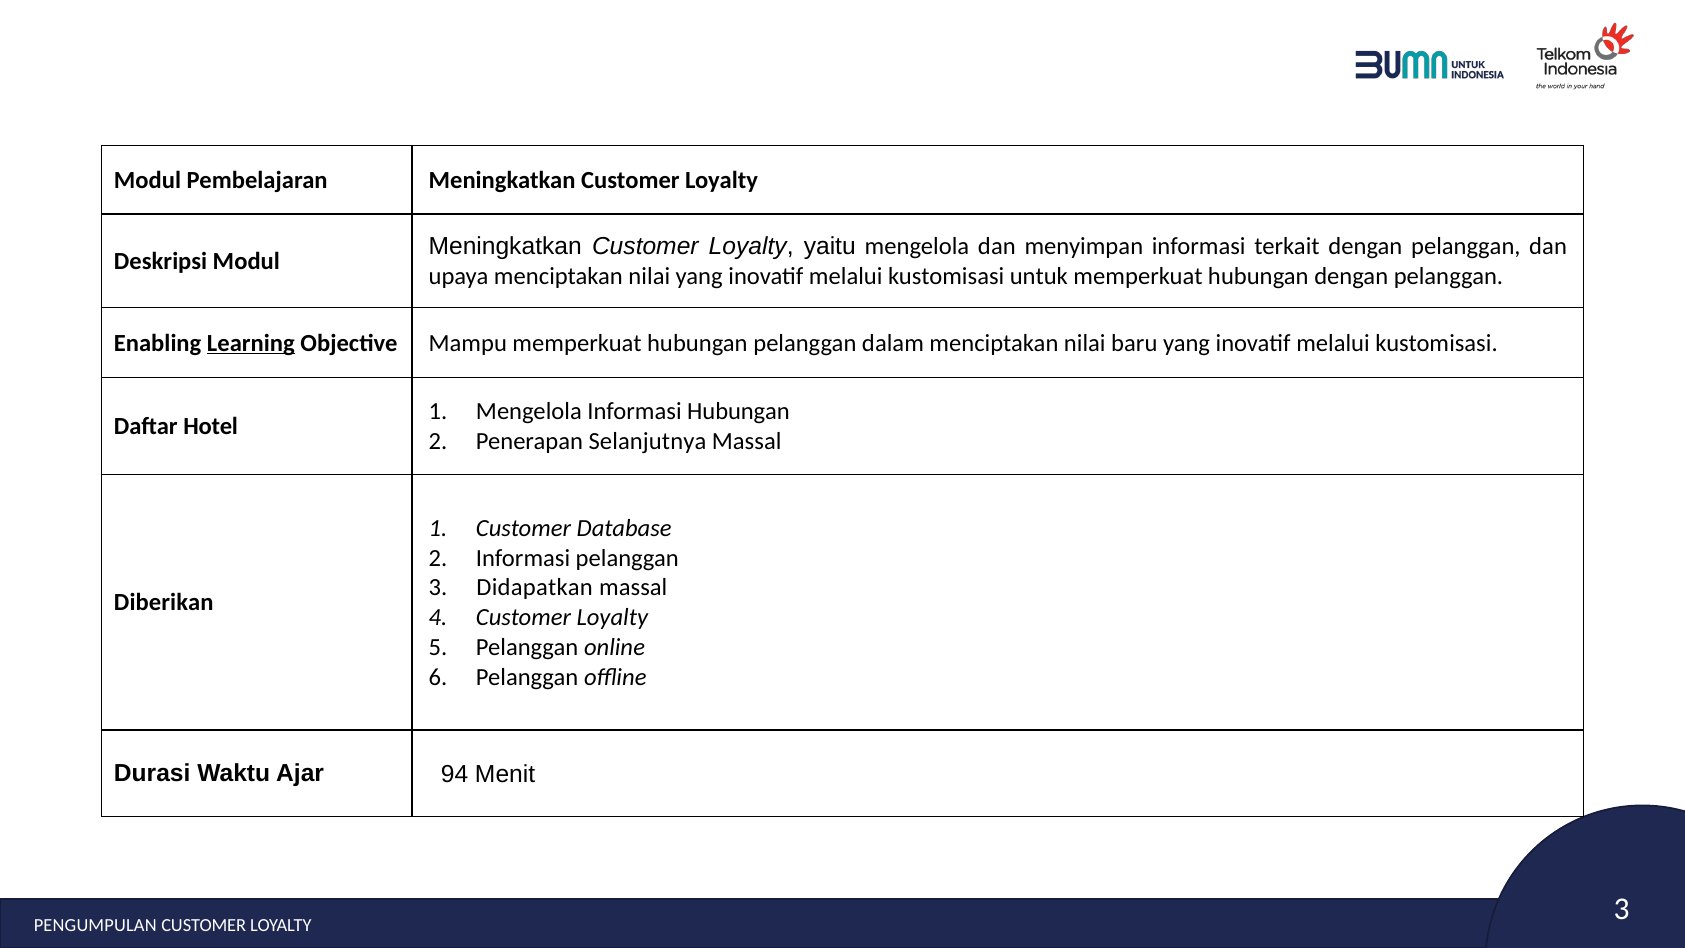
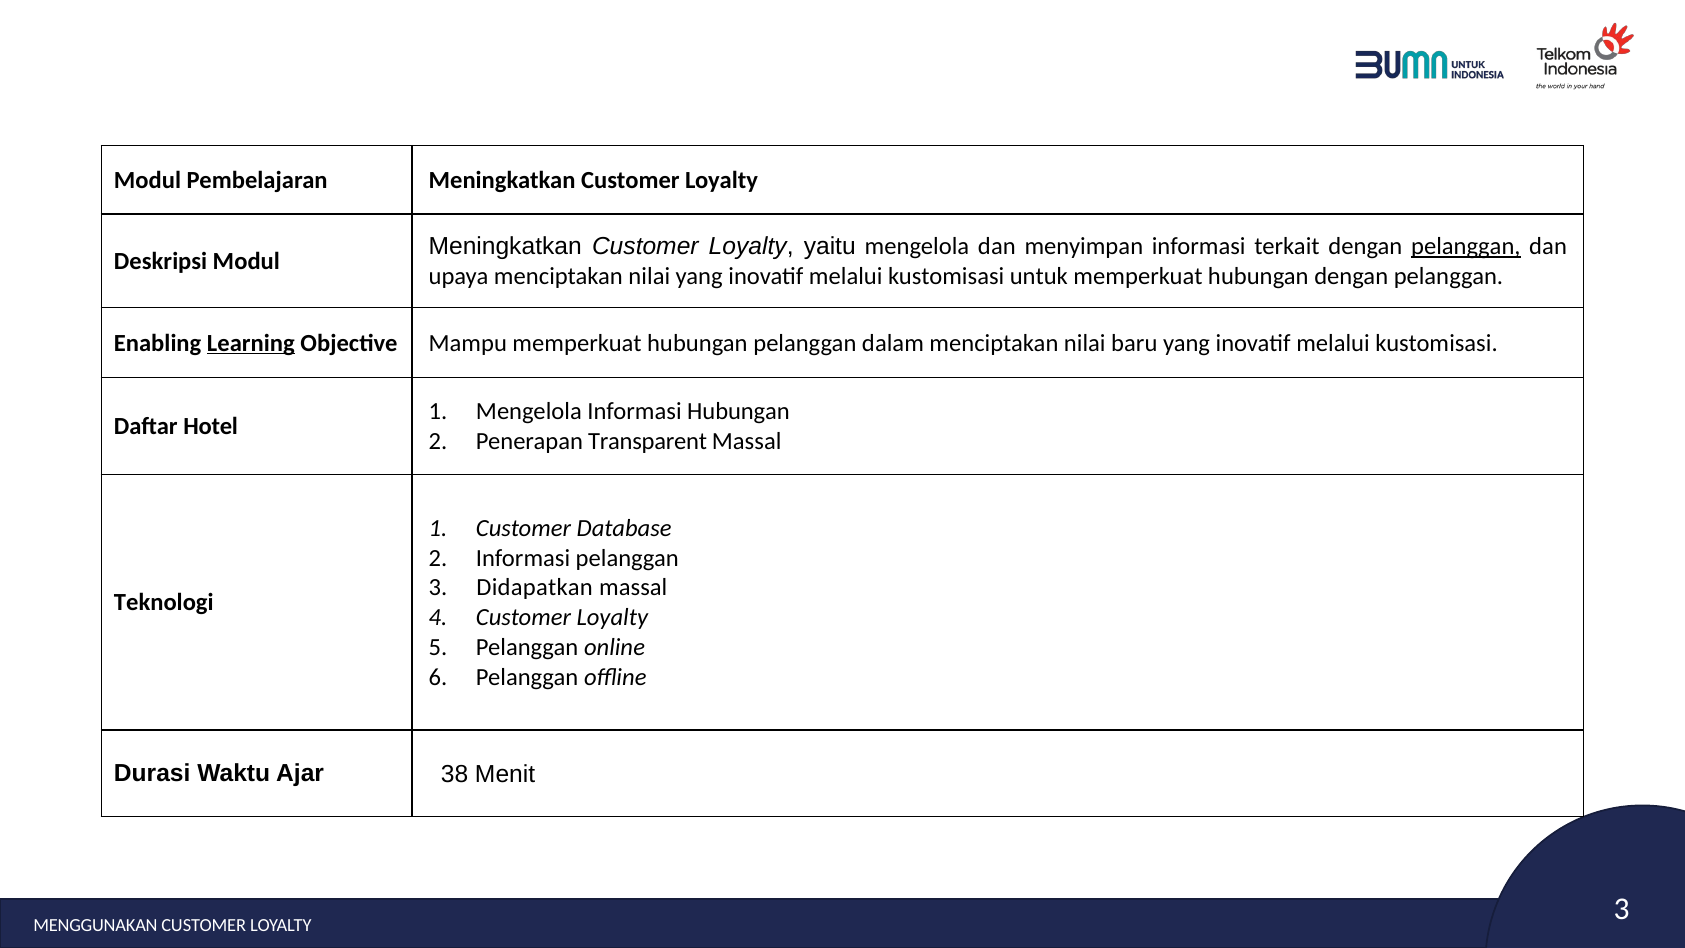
pelanggan at (1466, 247) underline: none -> present
Selanjutnya: Selanjutnya -> Transparent
Diberikan: Diberikan -> Teknologi
94: 94 -> 38
PENGUMPULAN: PENGUMPULAN -> MENGGUNAKAN
